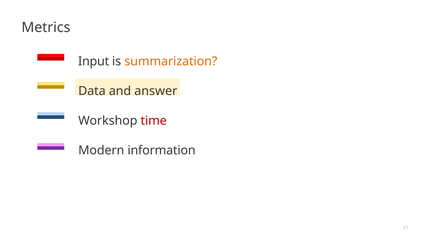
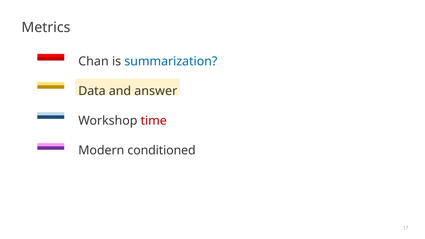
Input: Input -> Chan
summarization colour: orange -> blue
information: information -> conditioned
